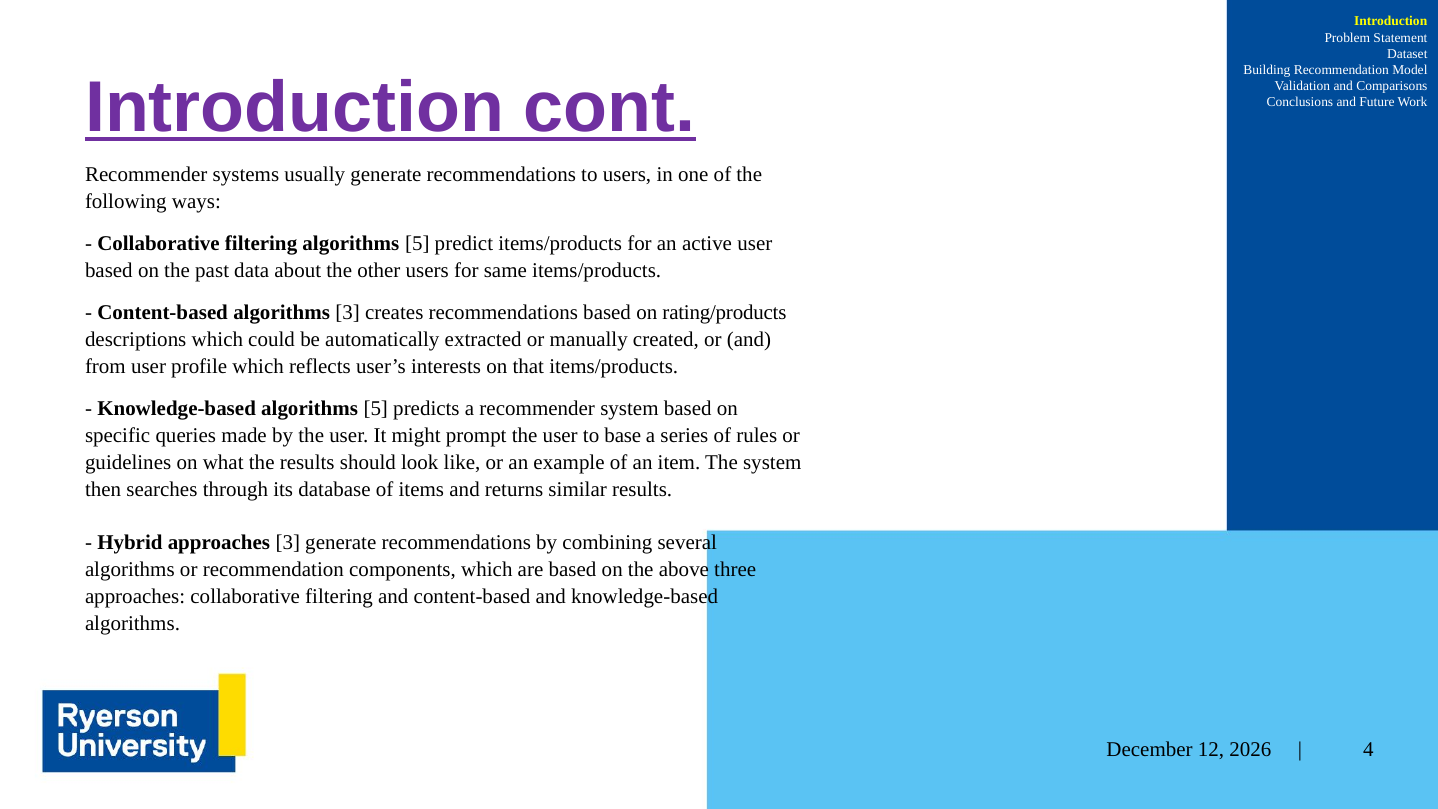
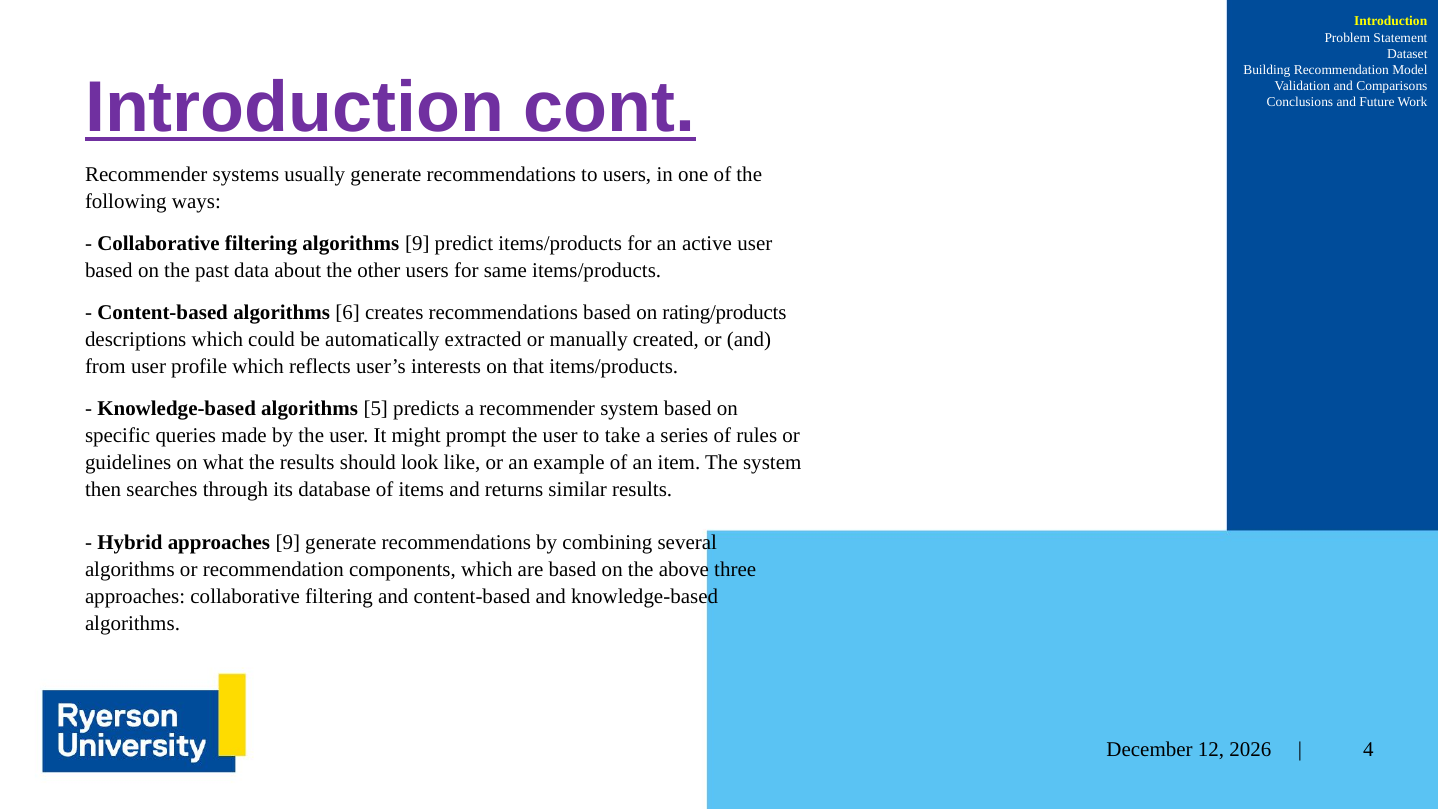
filtering algorithms 5: 5 -> 9
algorithms 3: 3 -> 6
base: base -> take
approaches 3: 3 -> 9
